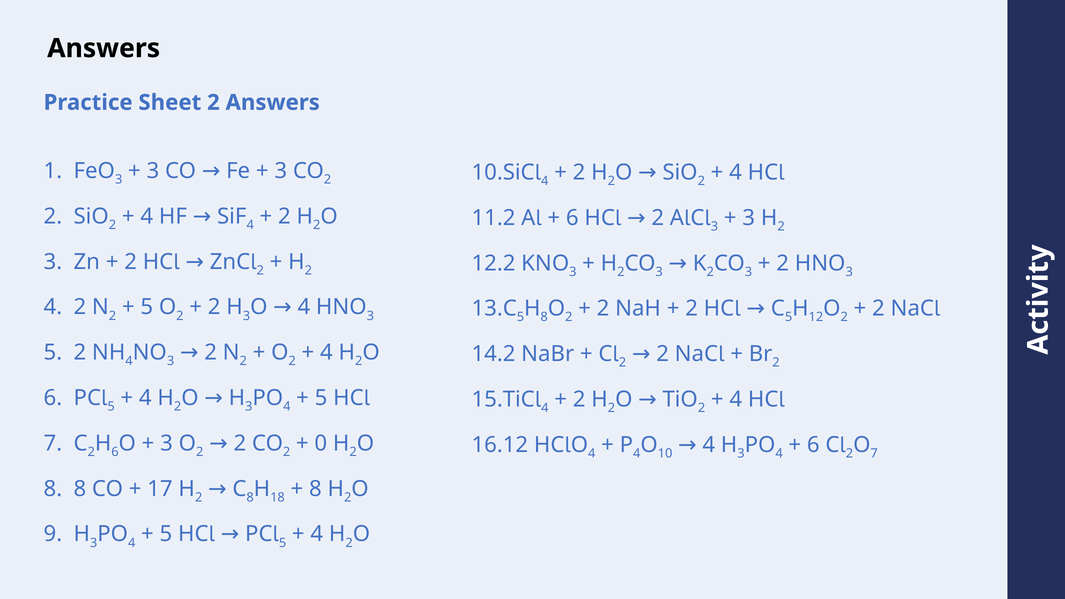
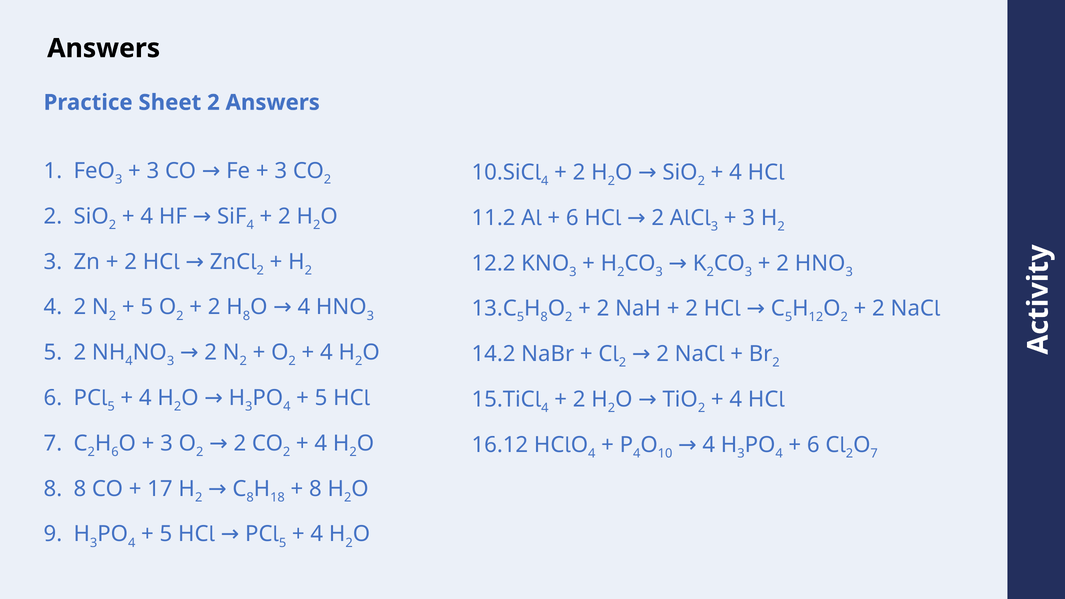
3 at (246, 316): 3 -> 8
0 at (321, 443): 0 -> 4
